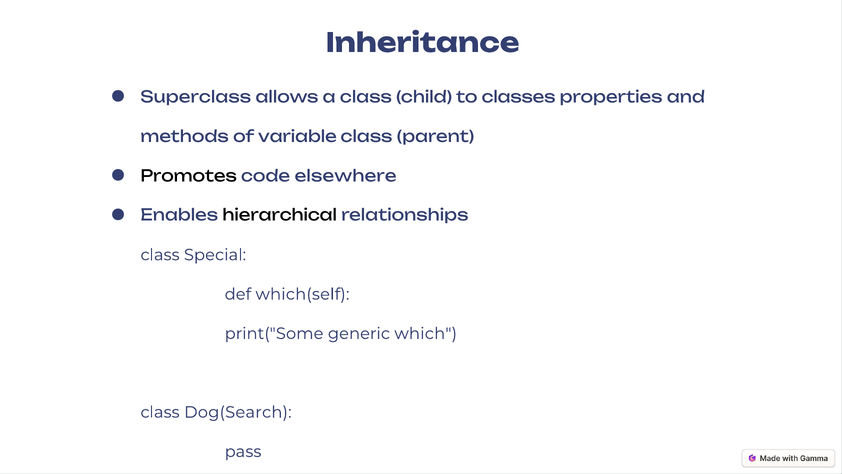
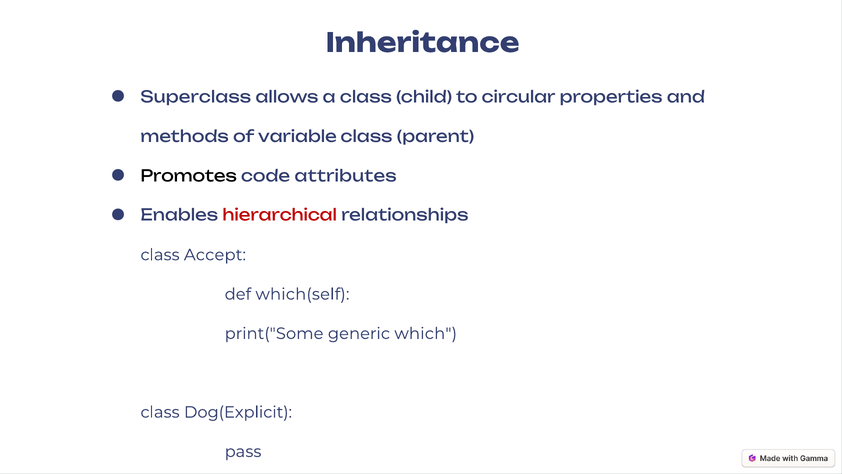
classes: classes -> circular
elsewhere: elsewhere -> attributes
hierarchical colour: black -> red
Special: Special -> Accept
Dog(Search: Dog(Search -> Dog(Explicit
